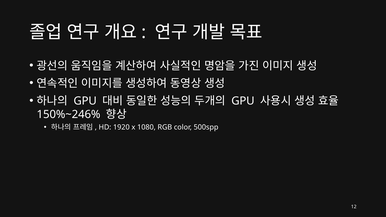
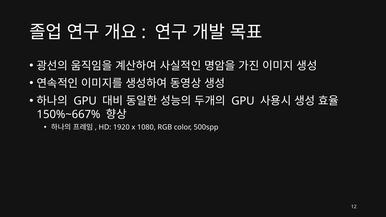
150%~246%: 150%~246% -> 150%~667%
